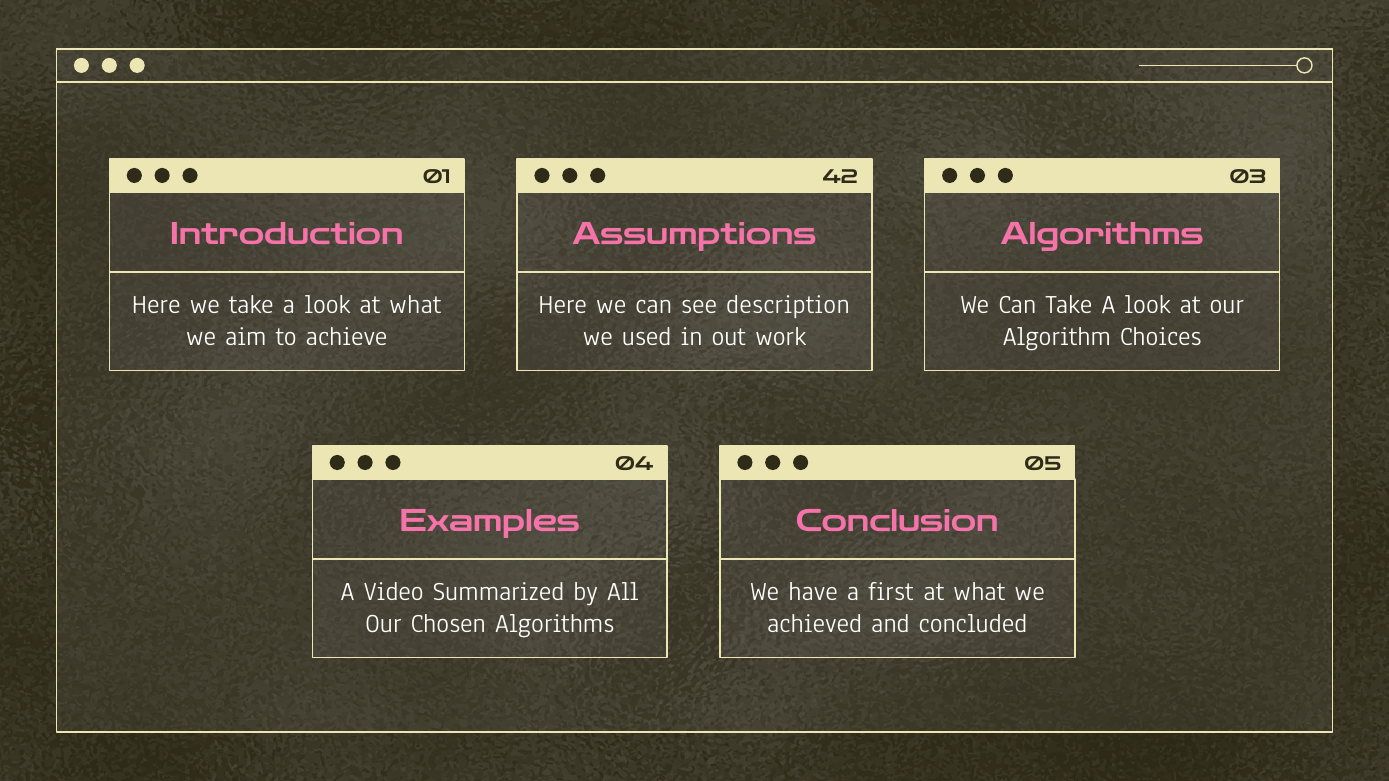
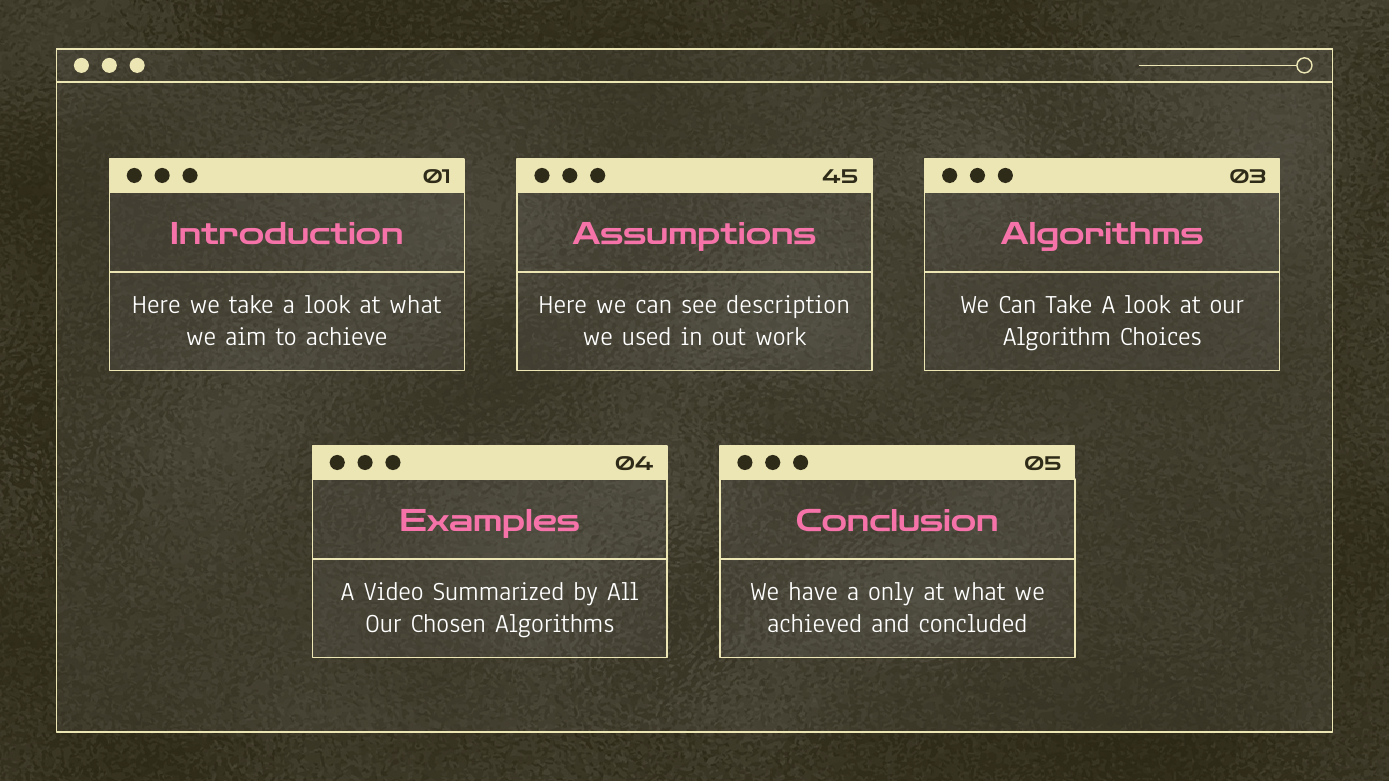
42: 42 -> 45
first: first -> only
